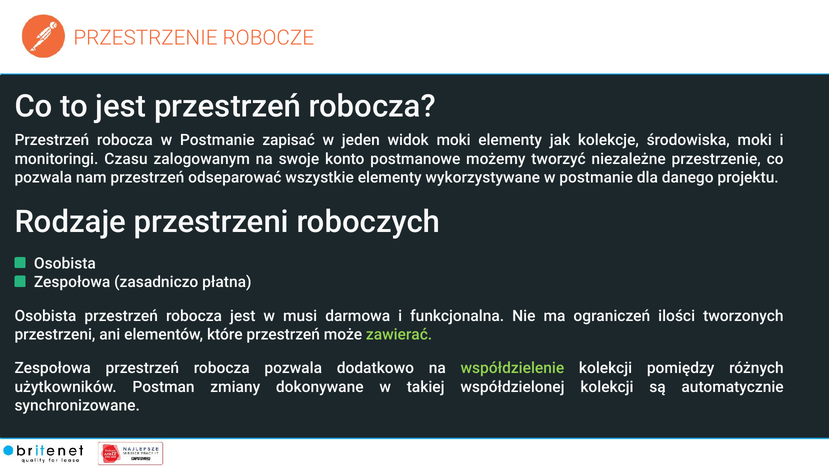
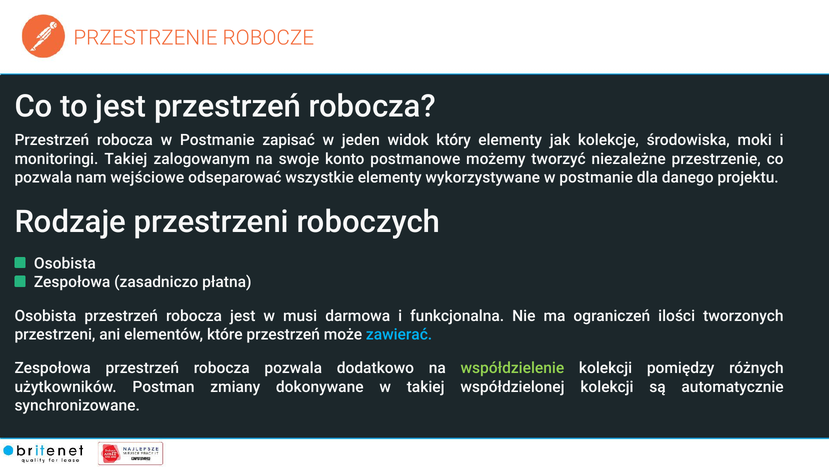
widok moki: moki -> który
monitoringi Czasu: Czasu -> Takiej
nam przestrzeń: przestrzeń -> wejściowe
zawierać colour: light green -> light blue
